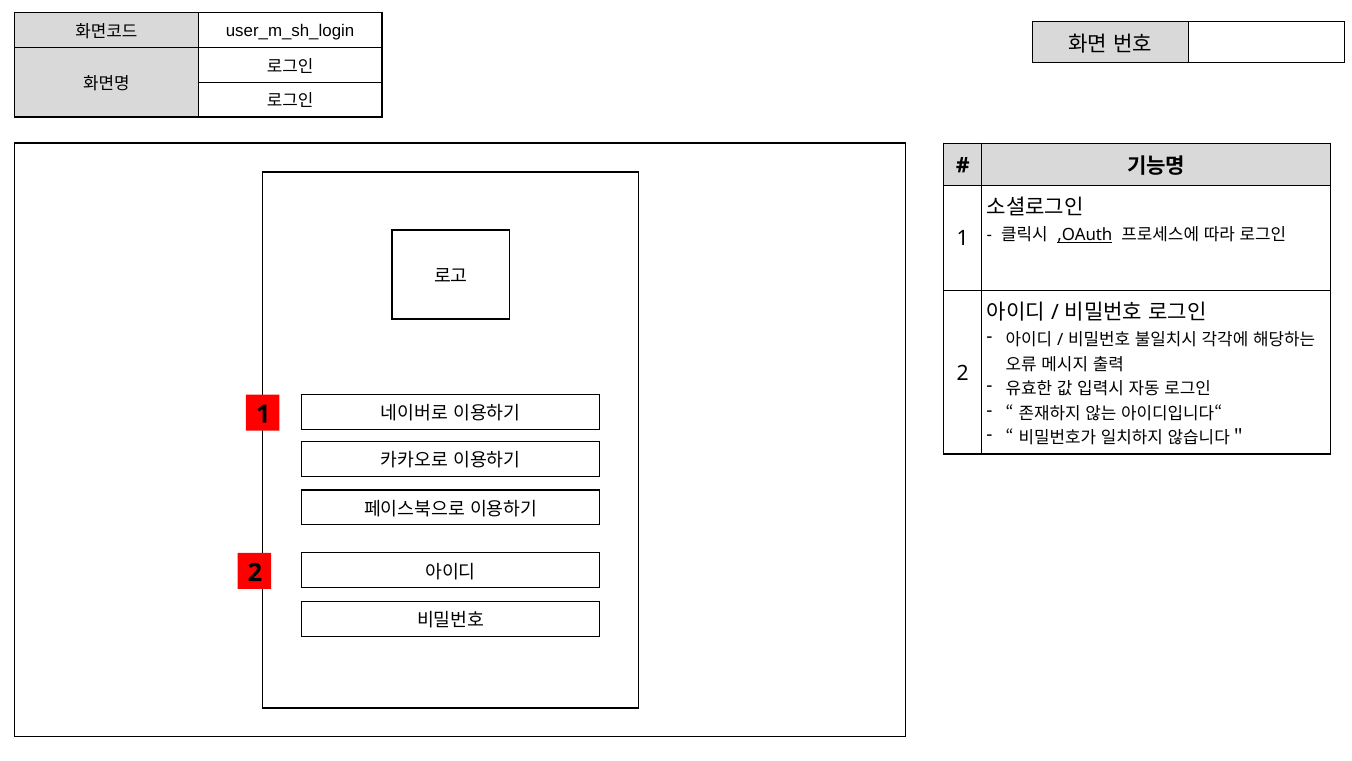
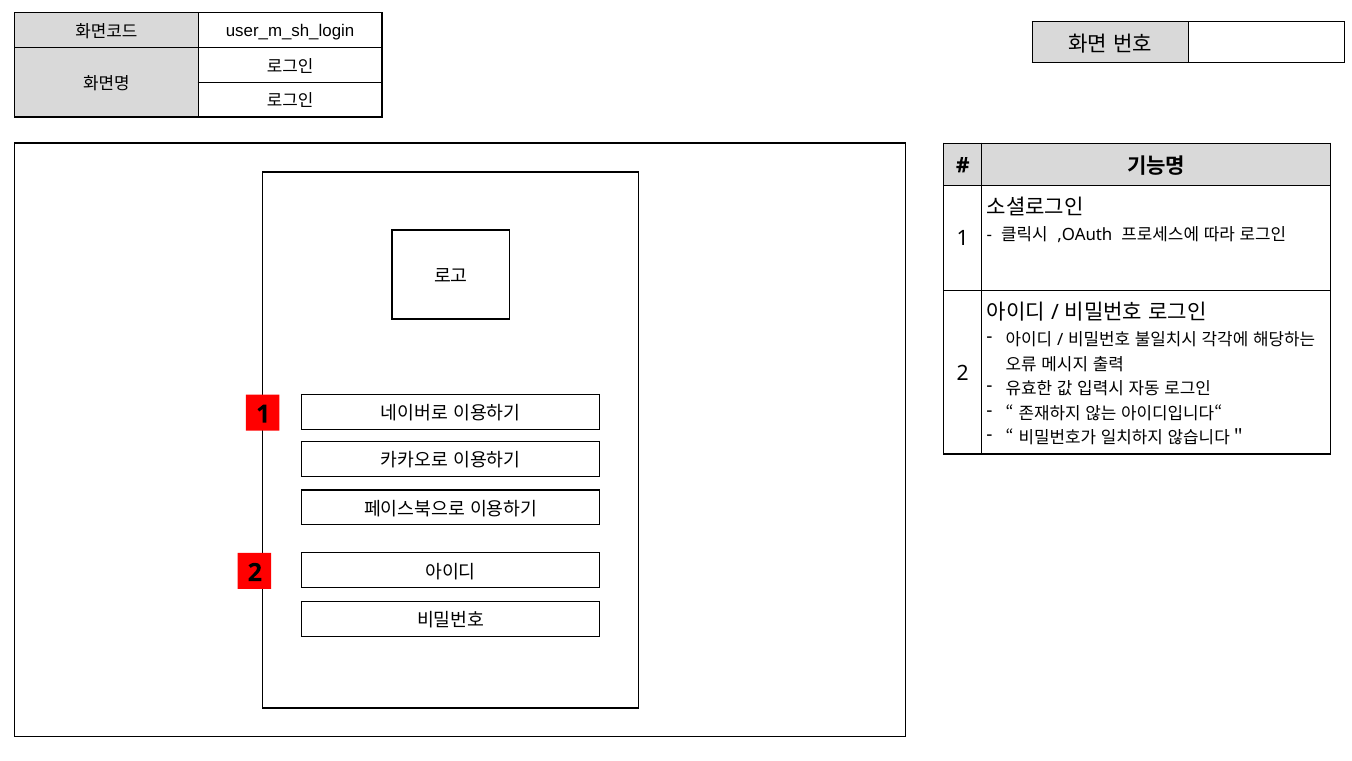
,OAuth underline: present -> none
